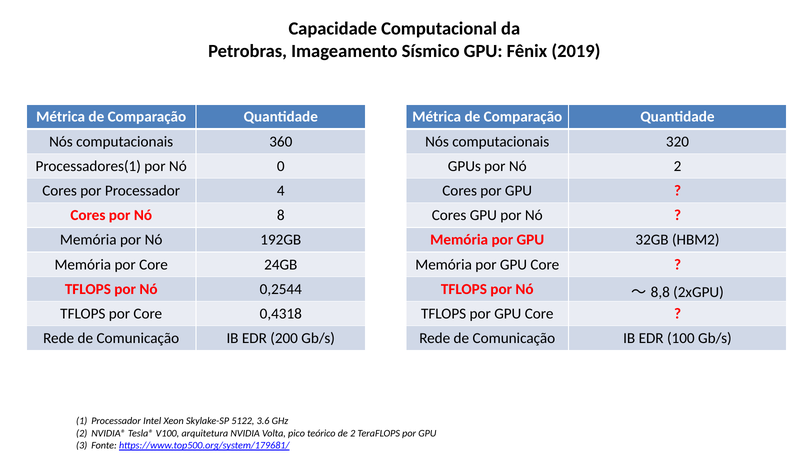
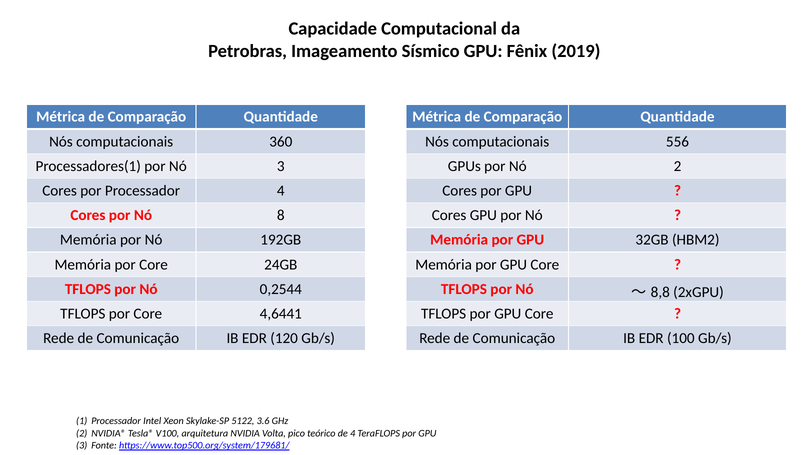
320: 320 -> 556
Nó 0: 0 -> 3
0,4318: 0,4318 -> 4,6441
200: 200 -> 120
de 2: 2 -> 4
